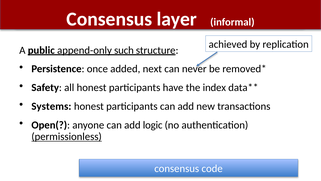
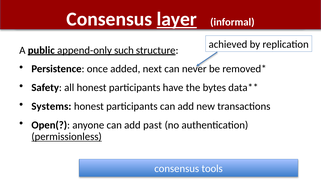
layer underline: none -> present
index: index -> bytes
logic: logic -> past
code: code -> tools
